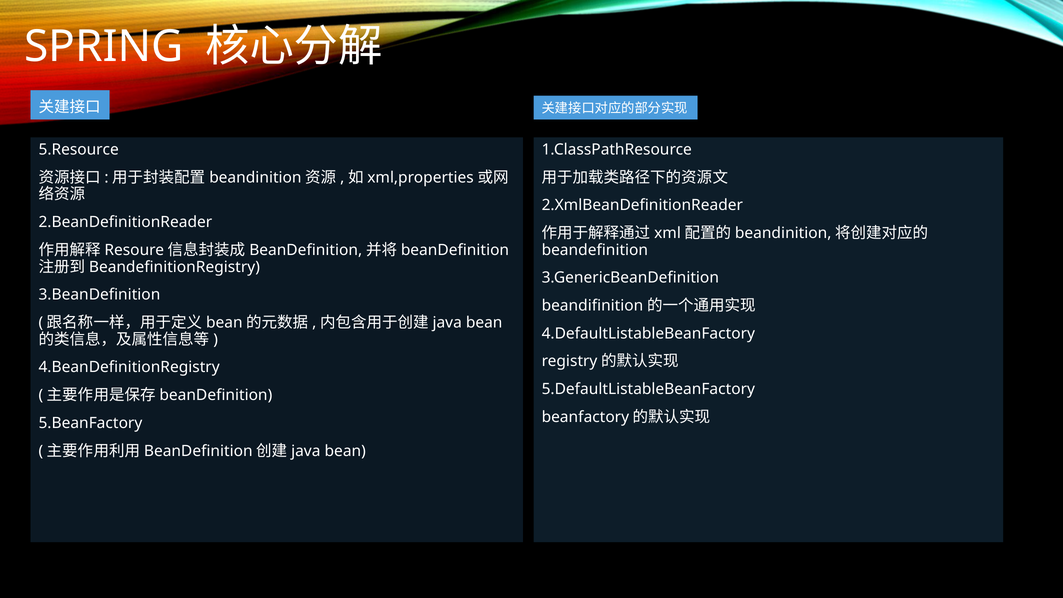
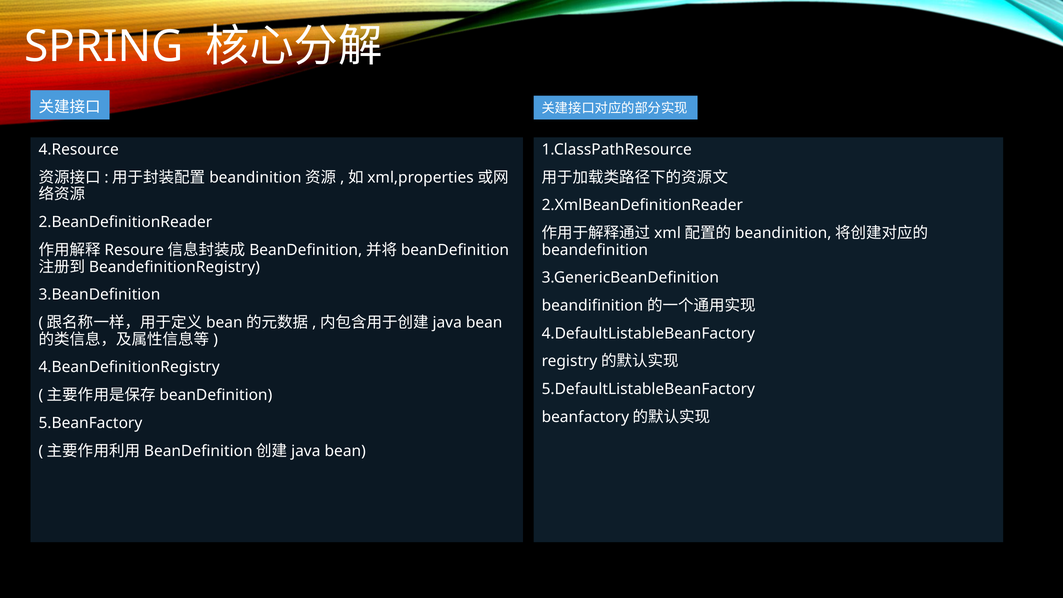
5.Resource: 5.Resource -> 4.Resource
